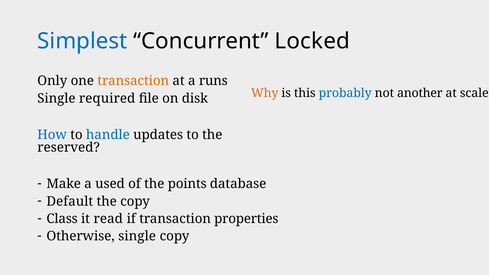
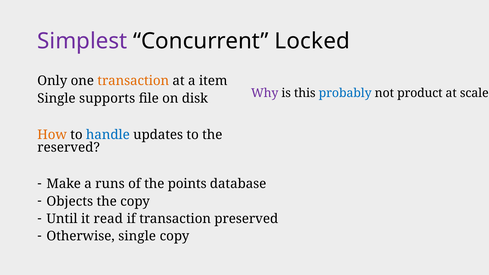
Simplest colour: blue -> purple
runs: runs -> item
Why colour: orange -> purple
another: another -> product
required: required -> supports
How colour: blue -> orange
used: used -> runs
Default: Default -> Objects
Class: Class -> Until
properties: properties -> preserved
